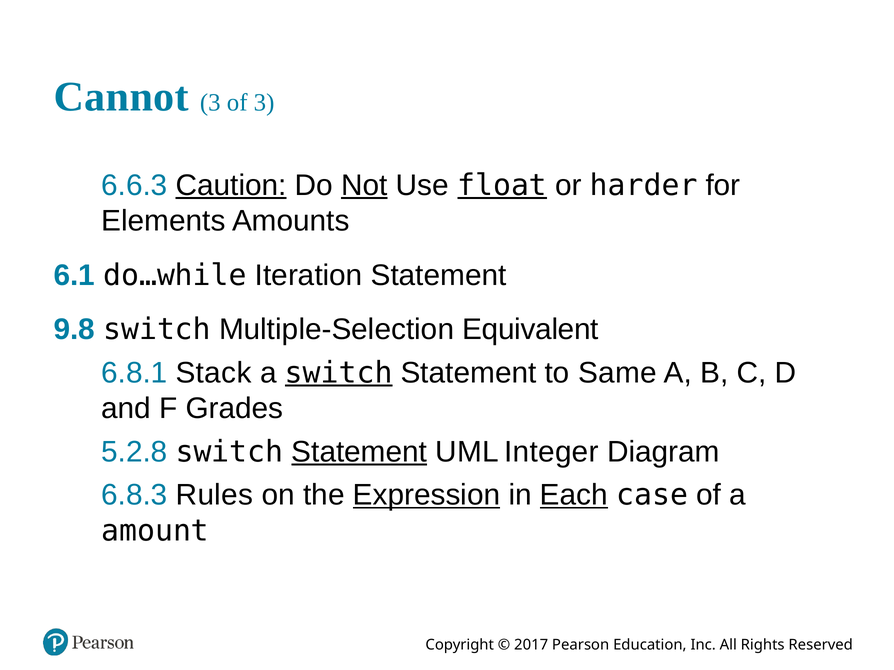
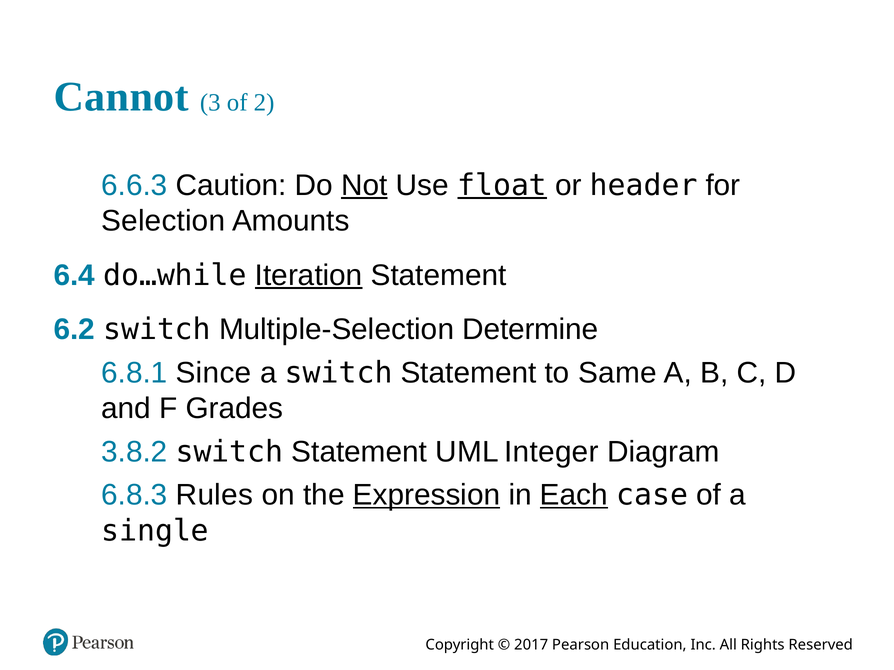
of 3: 3 -> 2
Caution underline: present -> none
harder: harder -> header
Elements: Elements -> Selection
6.1: 6.1 -> 6.4
Iteration underline: none -> present
9.8: 9.8 -> 6.2
Equivalent: Equivalent -> Determine
Stack: Stack -> Since
switch at (339, 373) underline: present -> none
5.2.8: 5.2.8 -> 3.8.2
Statement at (359, 452) underline: present -> none
amount: amount -> single
